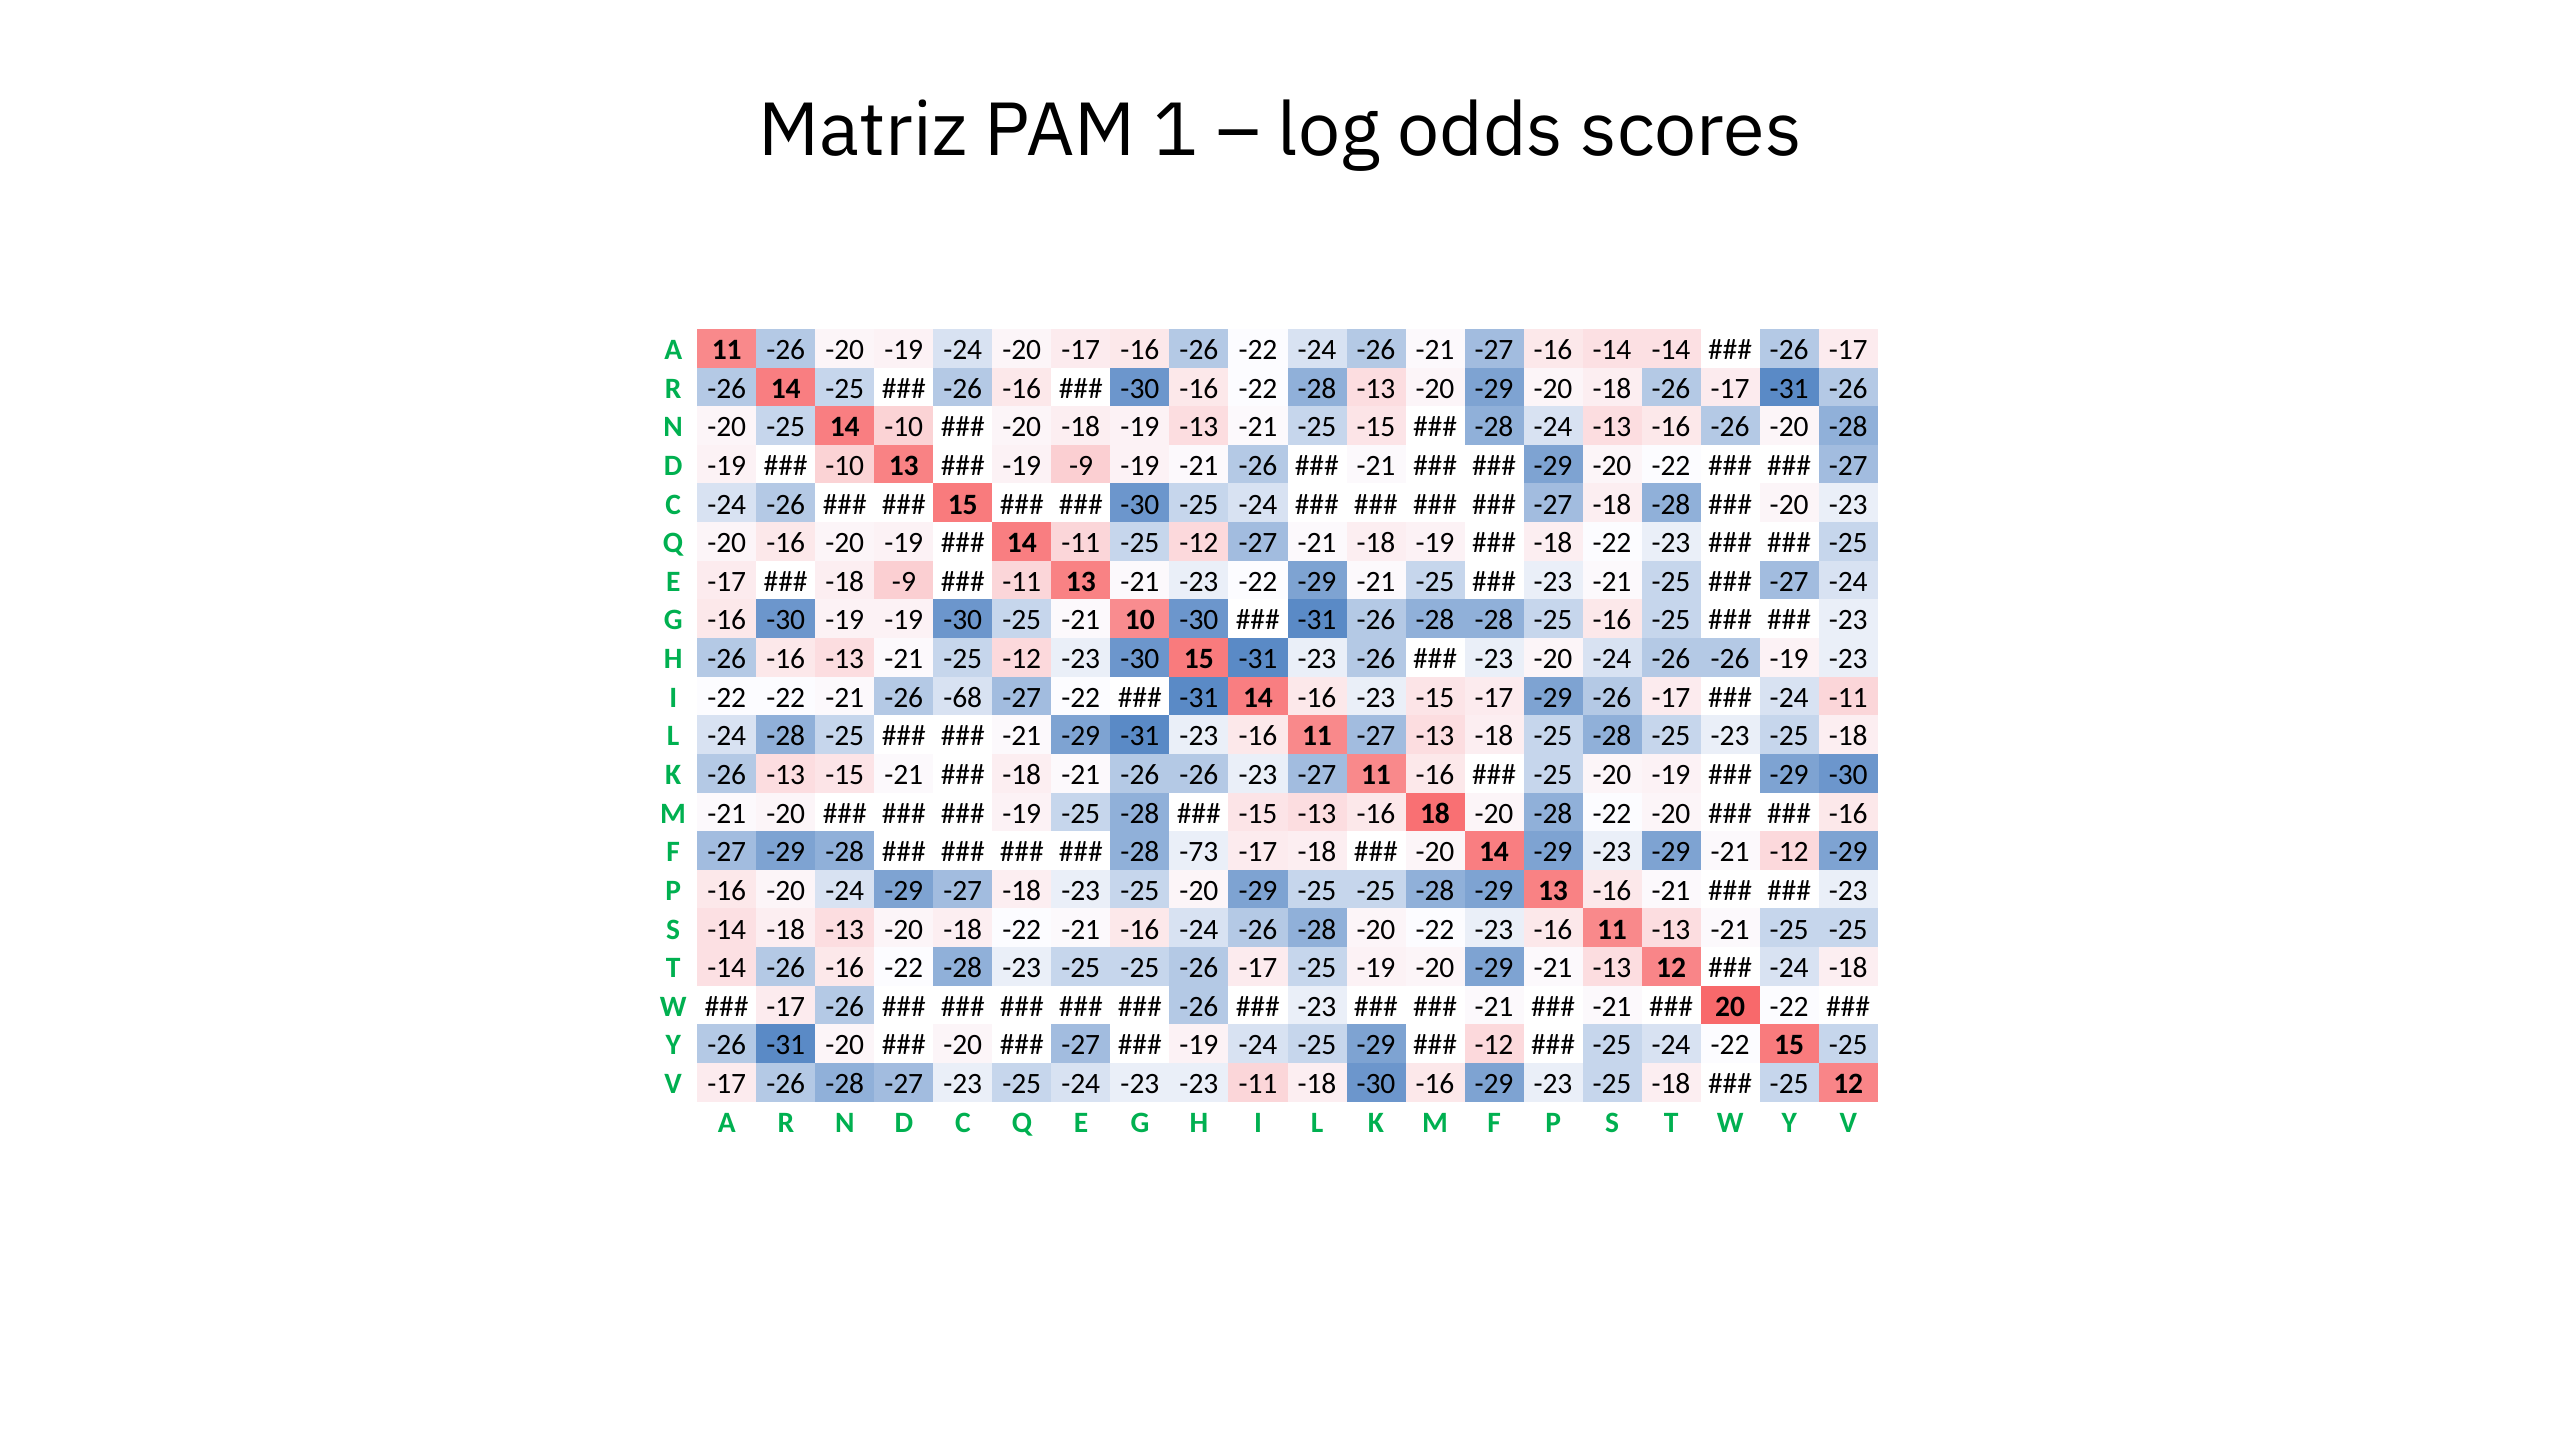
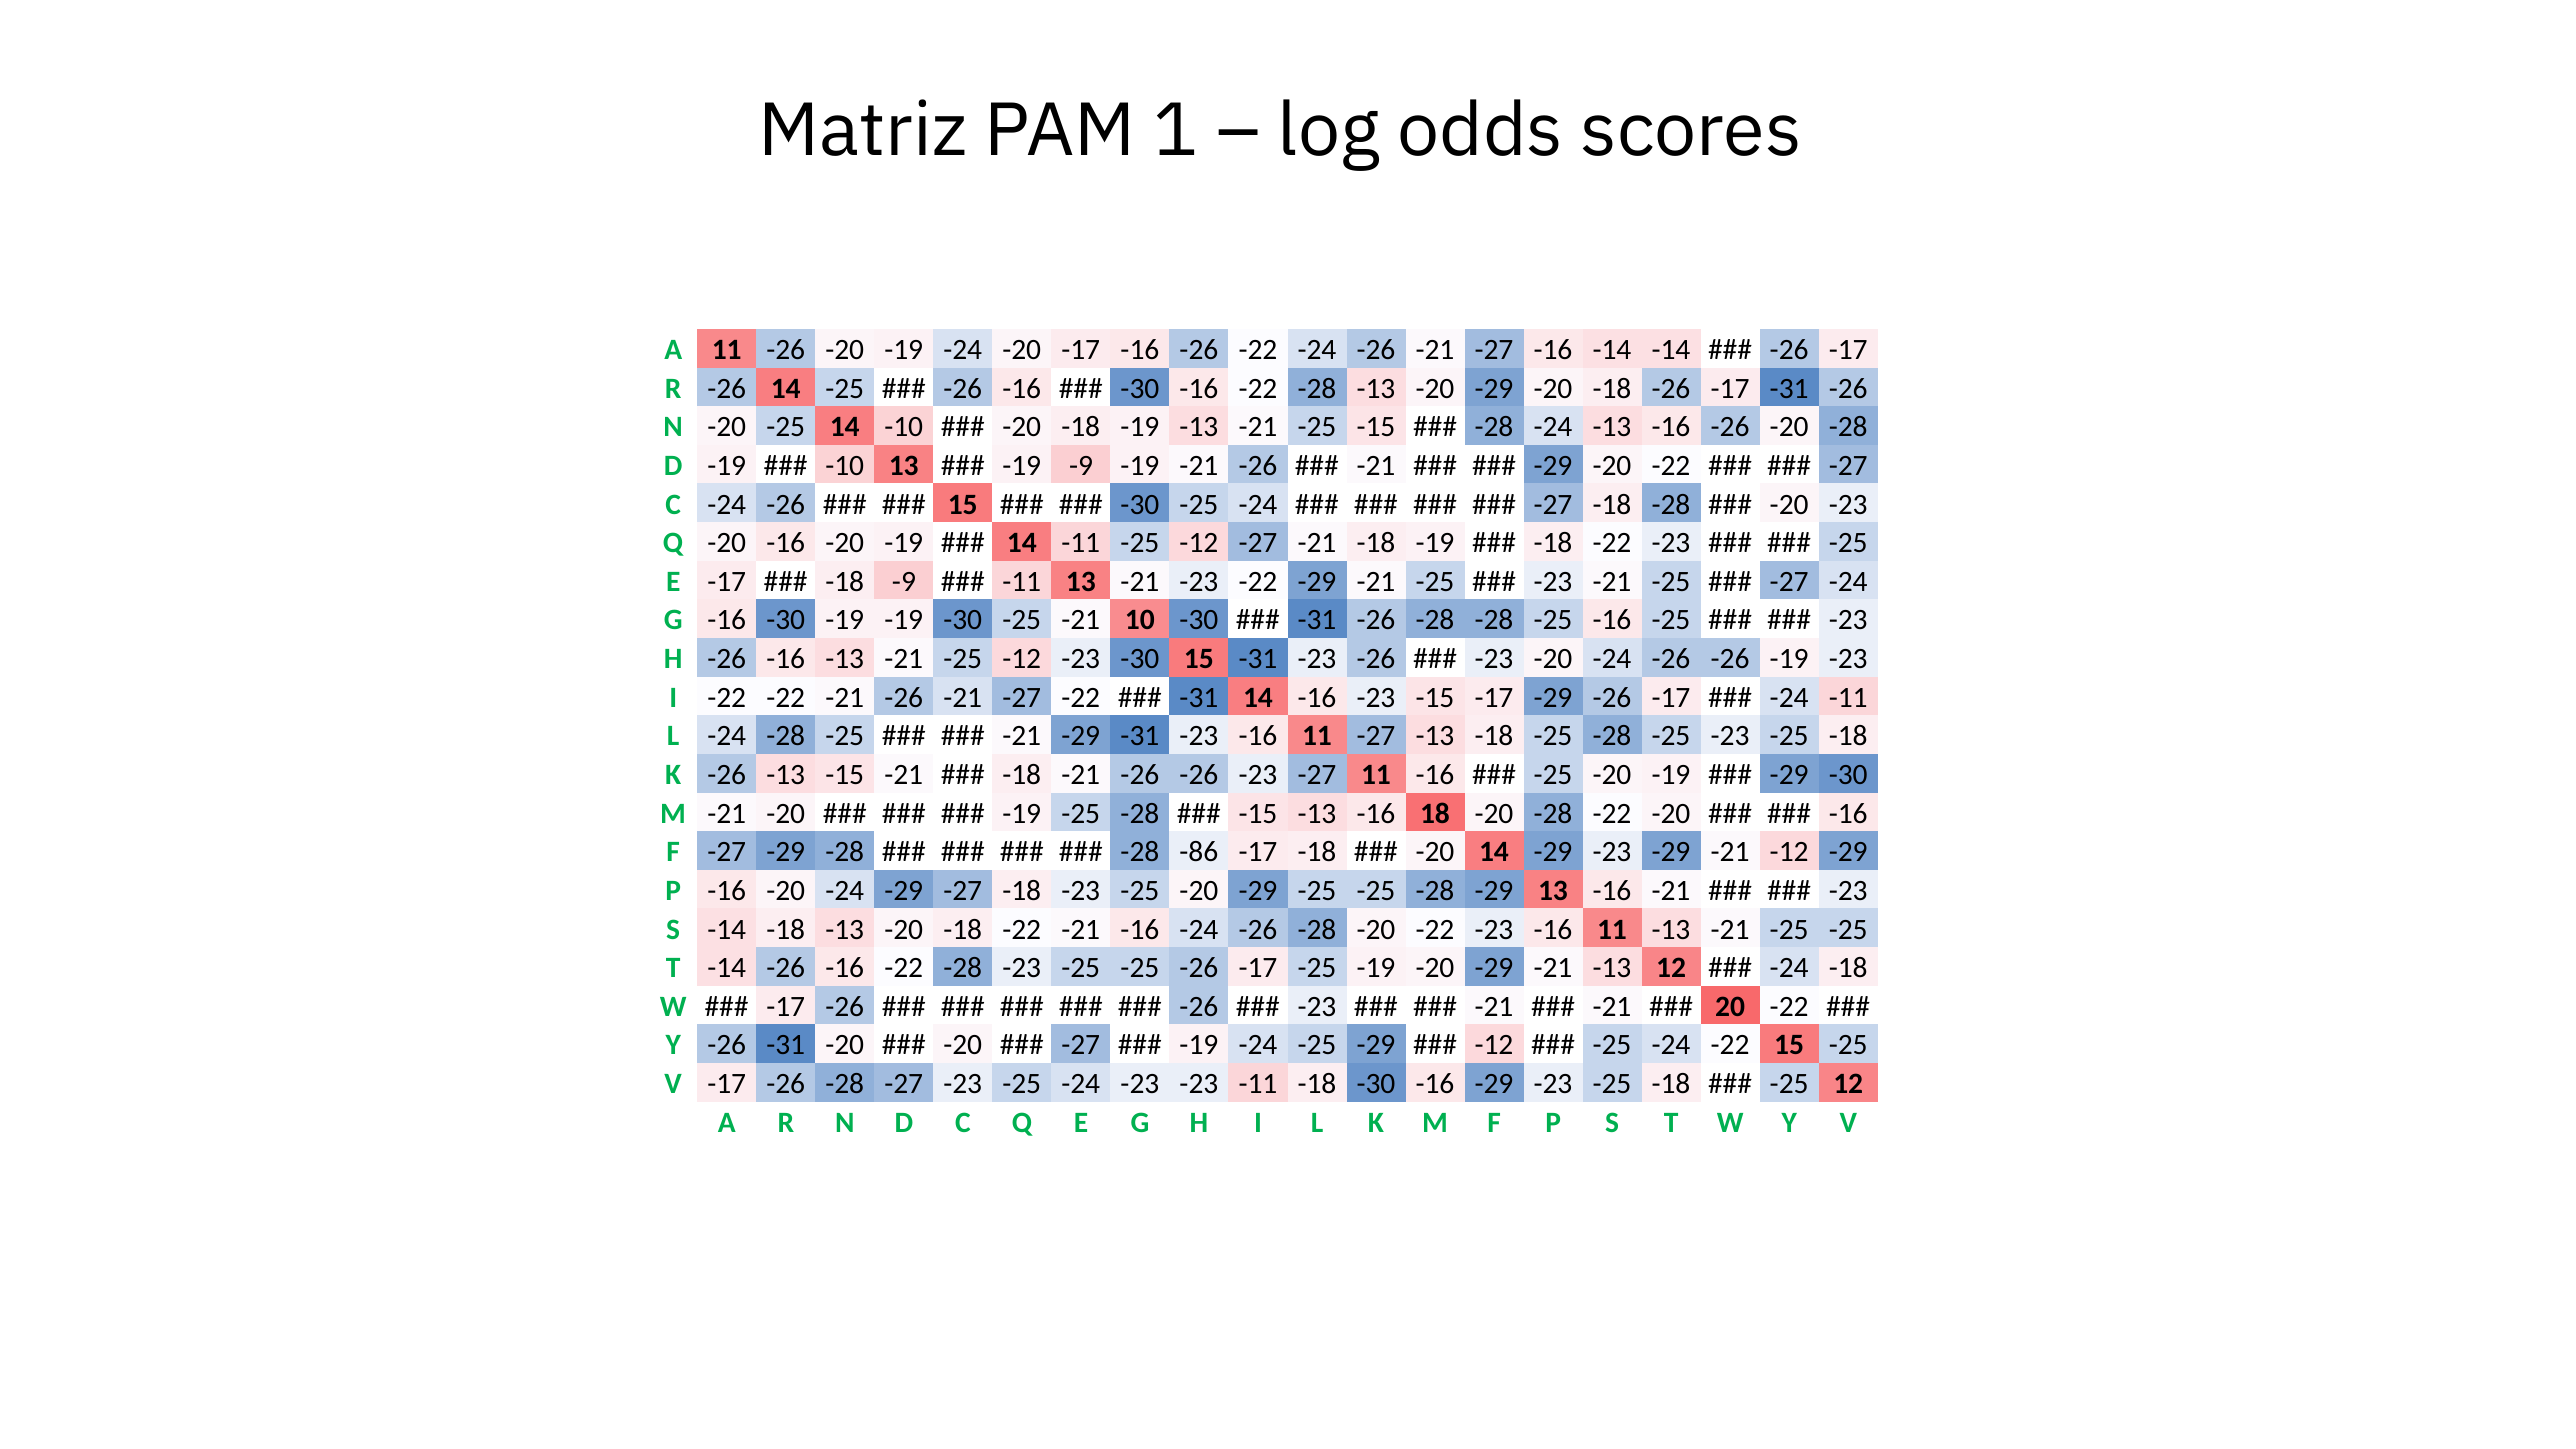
-21 -26 -68: -68 -> -21
-73: -73 -> -86
